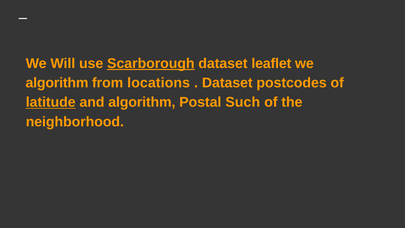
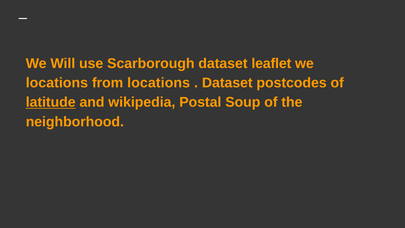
Scarborough underline: present -> none
algorithm at (57, 83): algorithm -> locations
and algorithm: algorithm -> wikipedia
Such: Such -> Soup
